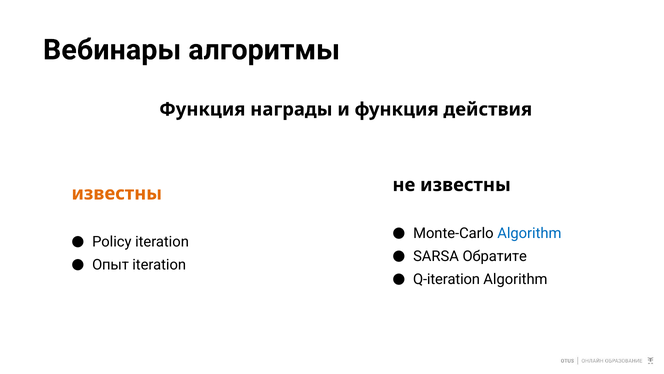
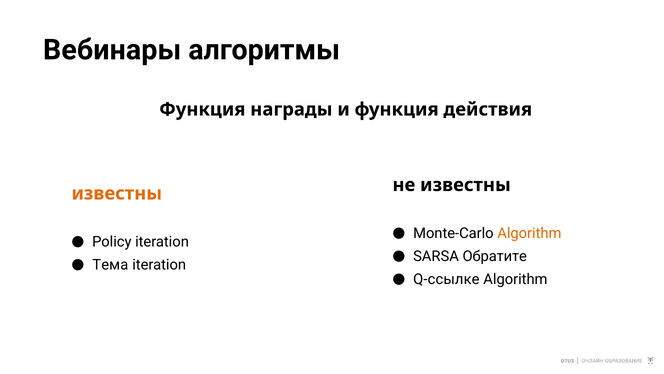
Algorithm at (529, 233) colour: blue -> orange
Опыт: Опыт -> Тема
Q-iteration: Q-iteration -> Q-ссылке
